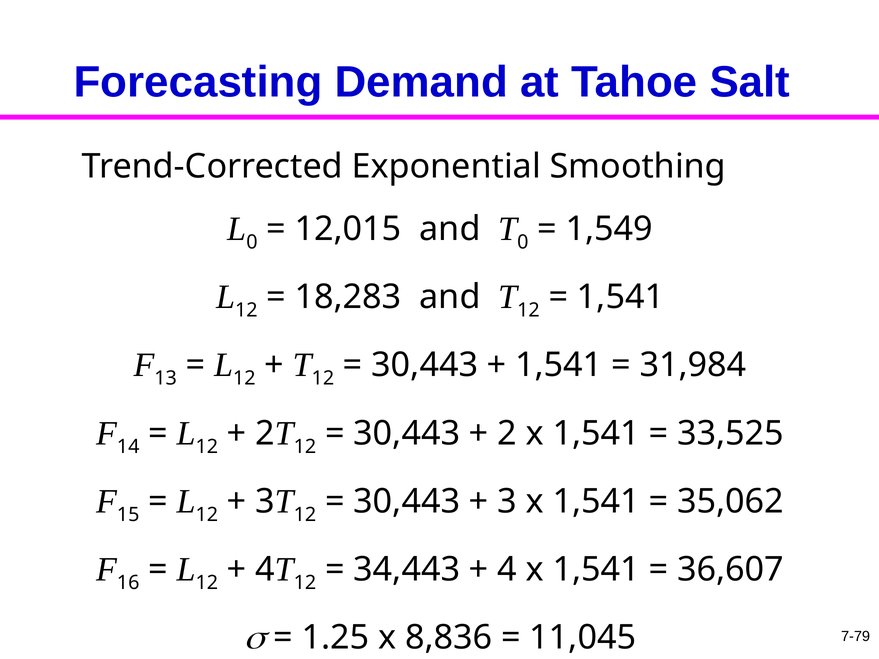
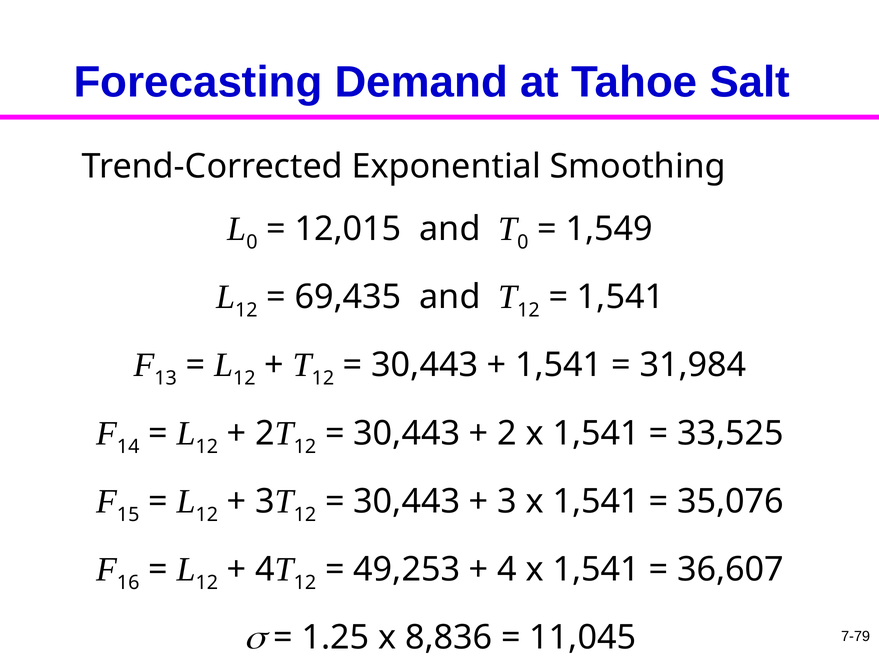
18,283: 18,283 -> 69,435
35,062: 35,062 -> 35,076
34,443: 34,443 -> 49,253
